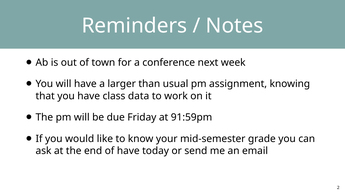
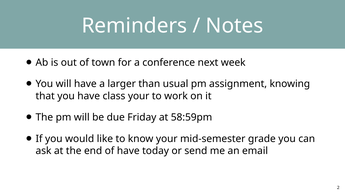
class data: data -> your
91:59pm: 91:59pm -> 58:59pm
